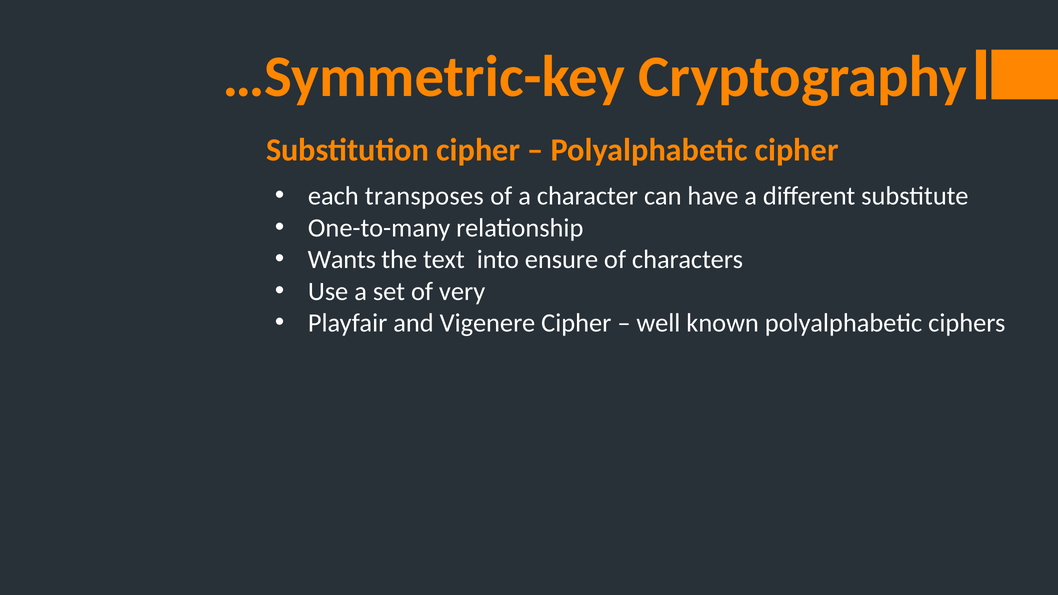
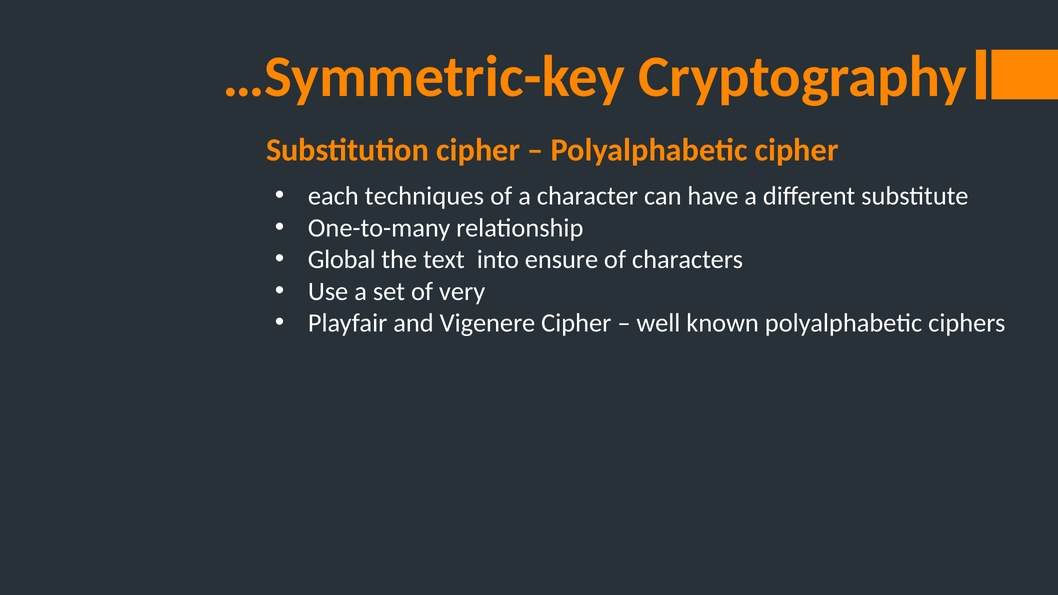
transposes: transposes -> techniques
Wants: Wants -> Global
